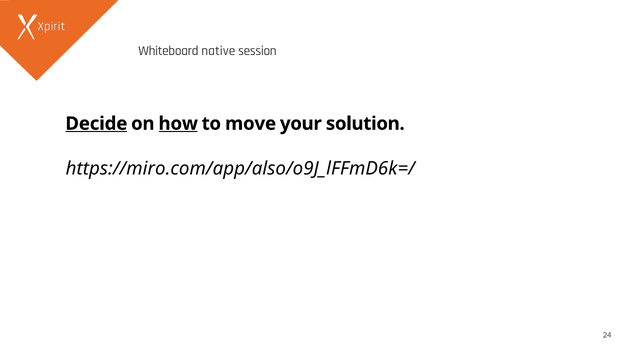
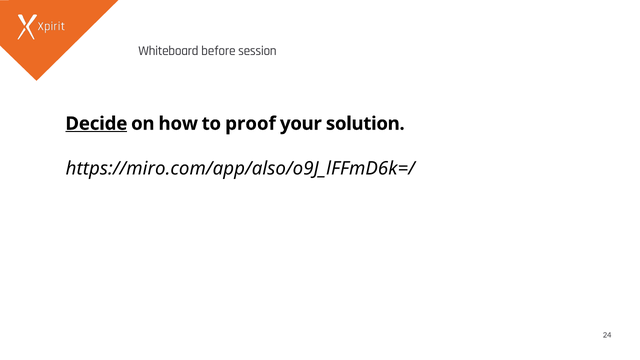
native: native -> before
how underline: present -> none
move: move -> proof
